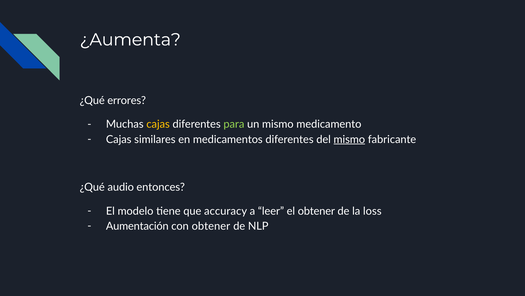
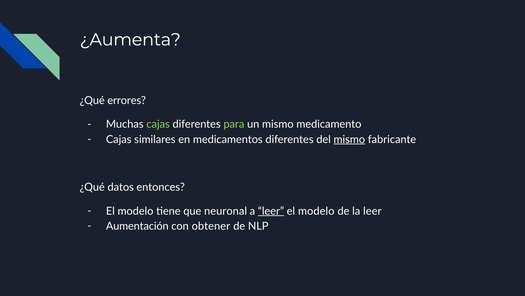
cajas at (158, 124) colour: yellow -> light green
audio: audio -> datos
accuracy: accuracy -> neuronal
leer at (271, 211) underline: none -> present
obtener at (316, 211): obtener -> modelo
la loss: loss -> leer
